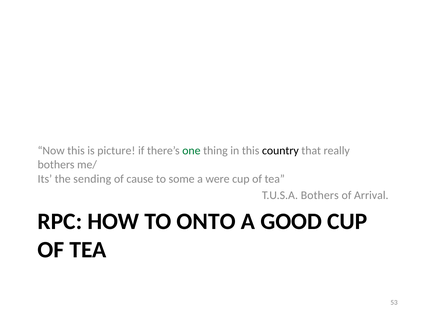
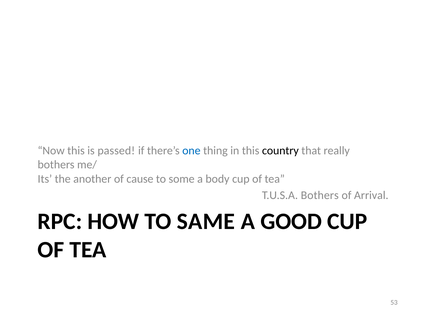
picture: picture -> passed
one colour: green -> blue
sending: sending -> another
were: were -> body
ONTO: ONTO -> SAME
